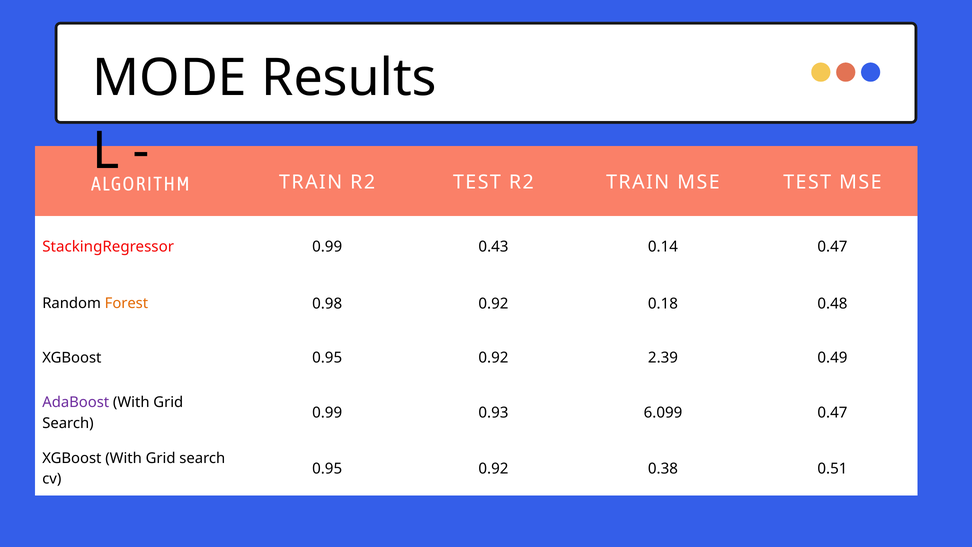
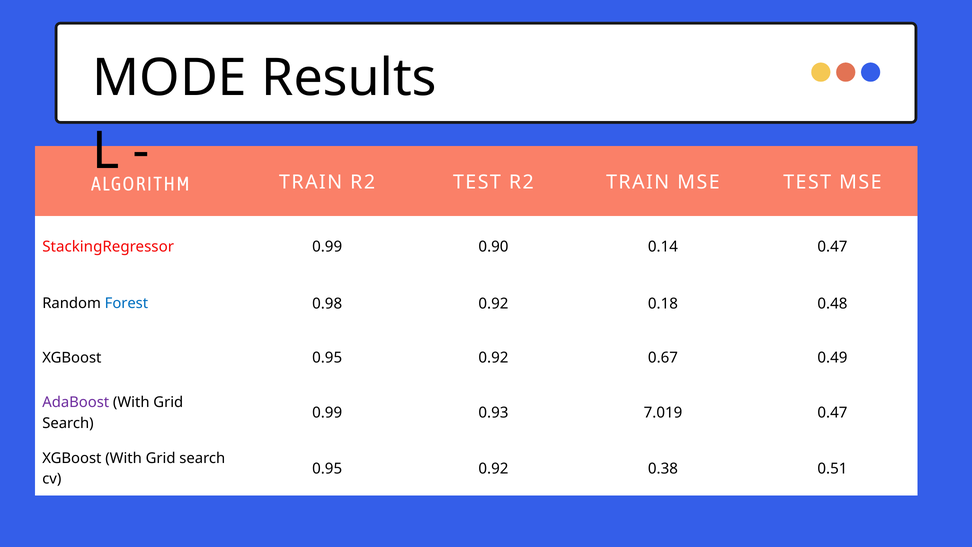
0.43: 0.43 -> 0.90
Forest colour: orange -> blue
2.39: 2.39 -> 0.67
6.099: 6.099 -> 7.019
